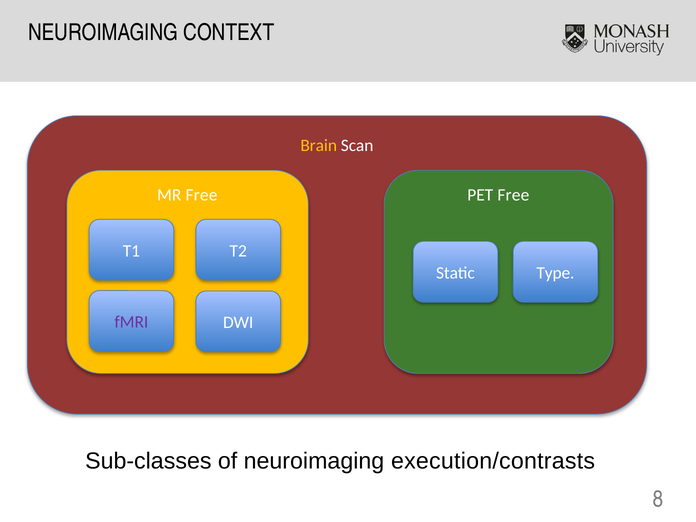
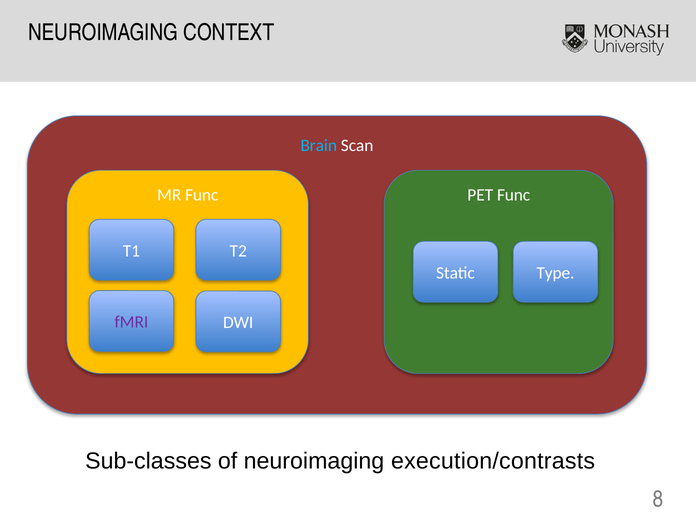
Brain colour: yellow -> light blue
MR Free: Free -> Func
PET Free: Free -> Func
